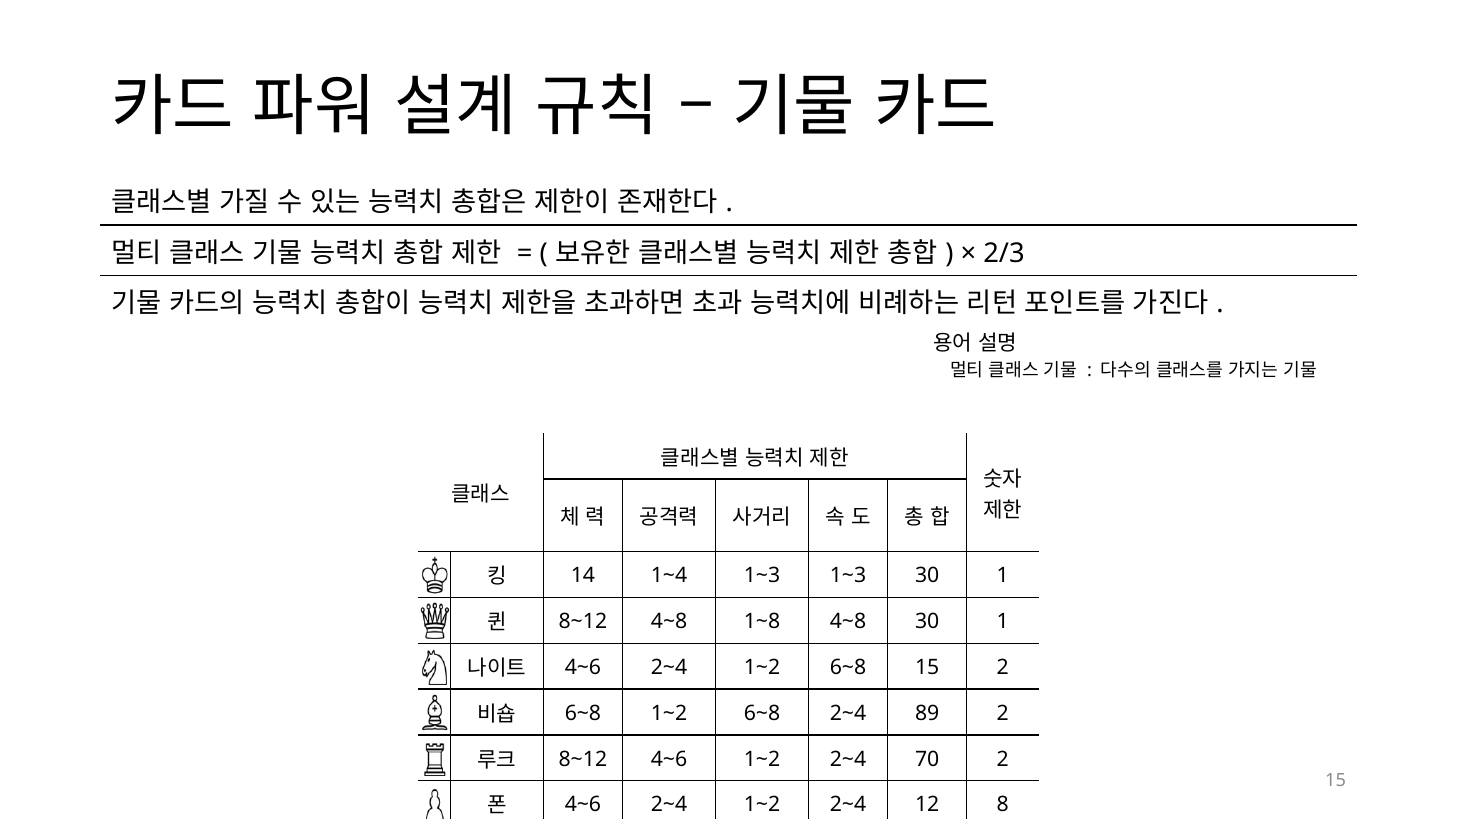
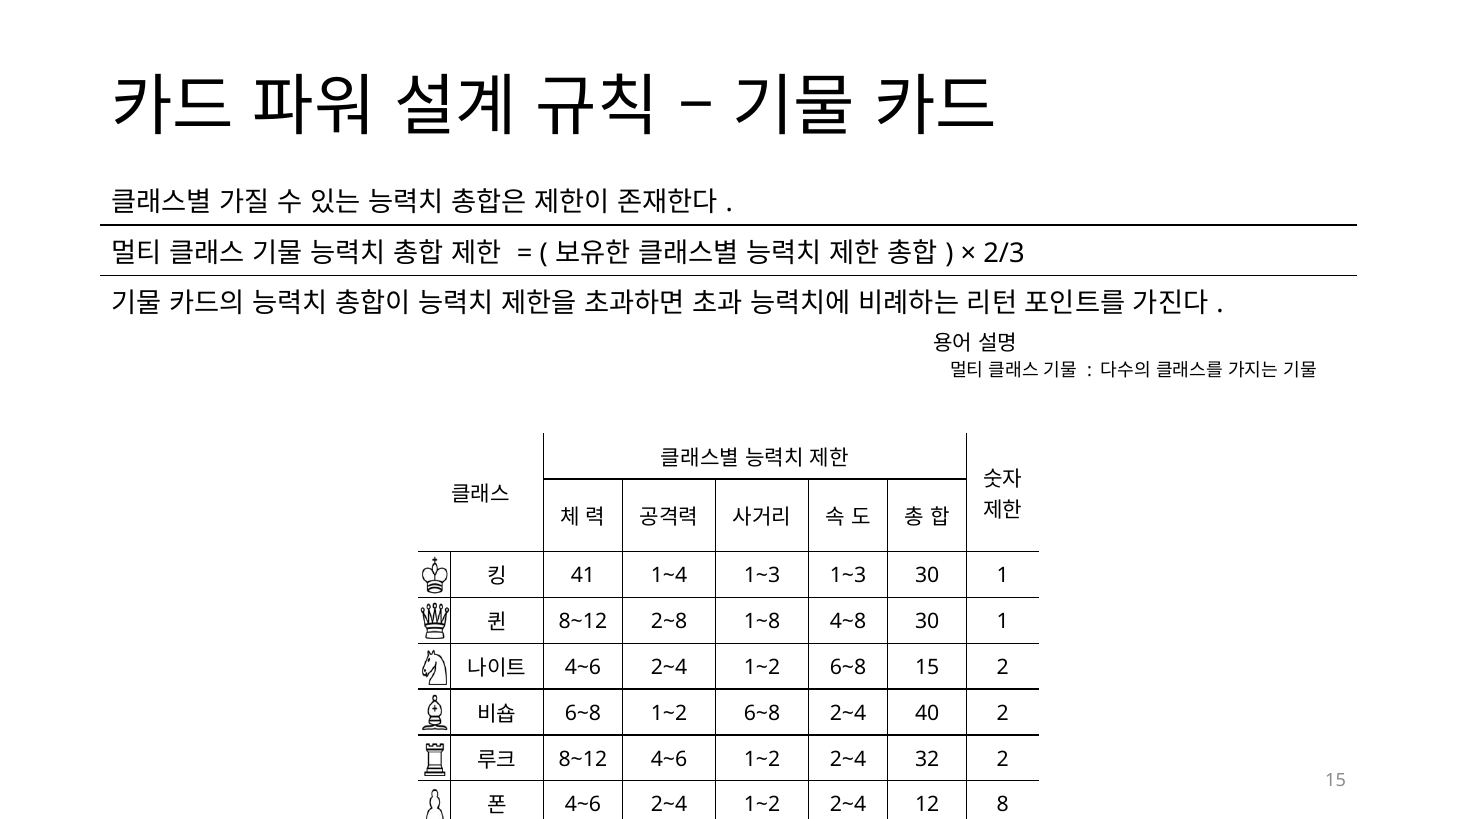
14: 14 -> 41
8~12 4~8: 4~8 -> 2~8
89: 89 -> 40
70: 70 -> 32
